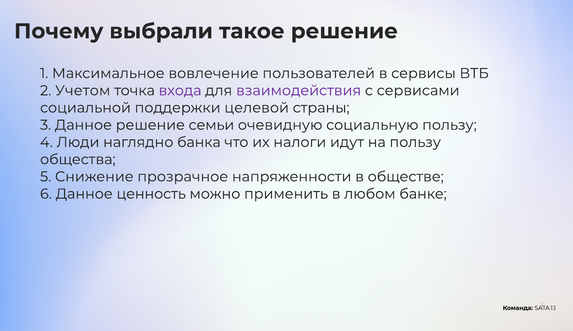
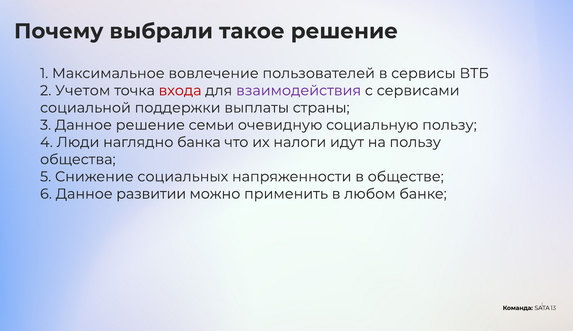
входа colour: purple -> red
целевой: целевой -> выплаты
прозрачное: прозрачное -> социальных
ценность: ценность -> развитии
